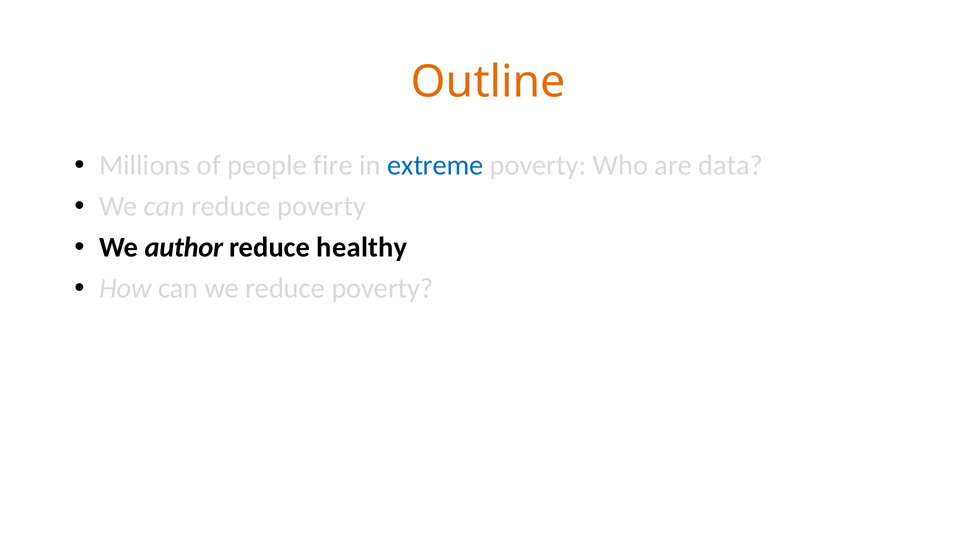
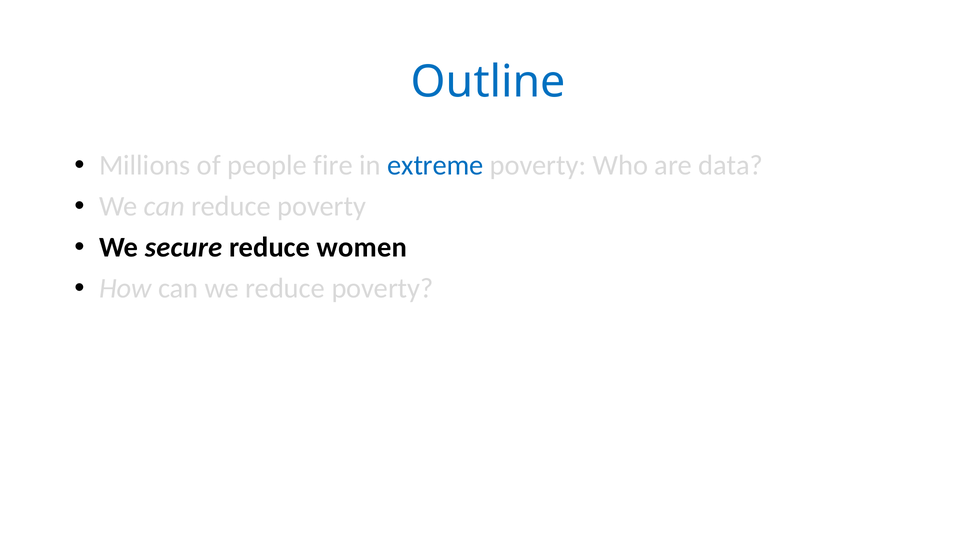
Outline colour: orange -> blue
author: author -> secure
healthy: healthy -> women
